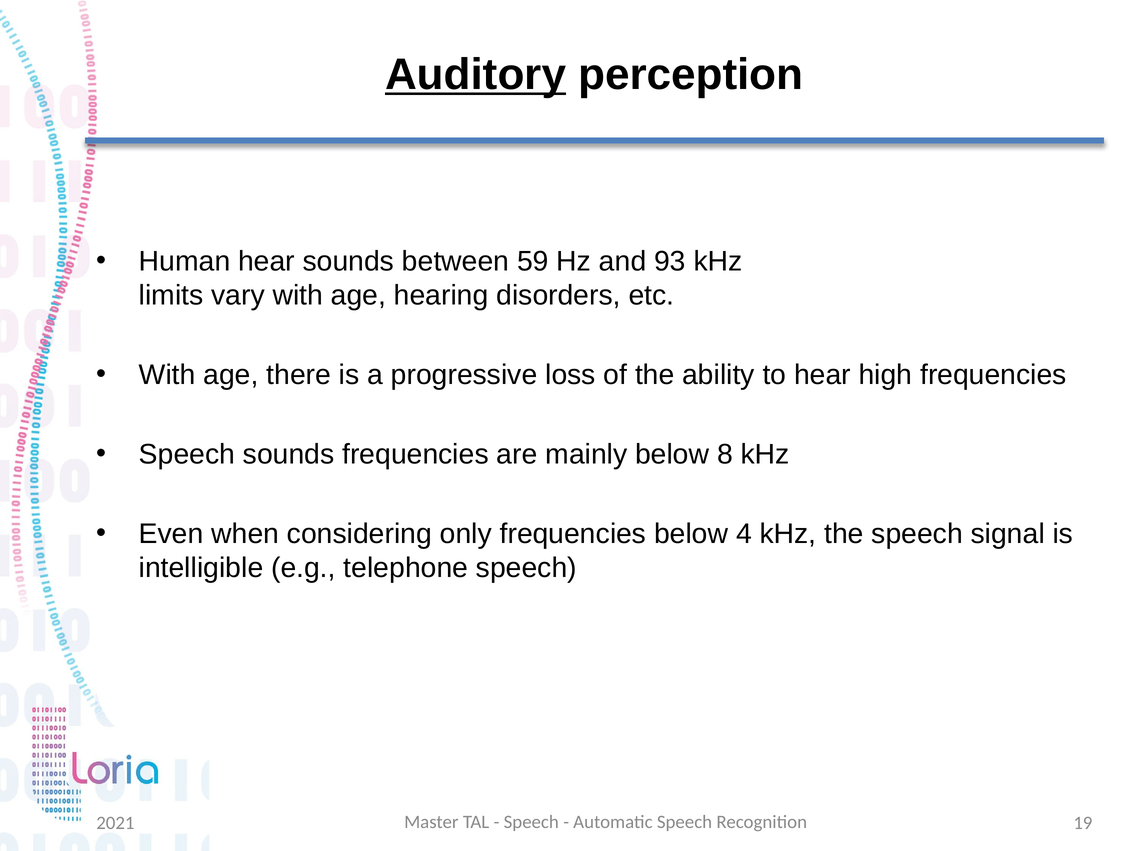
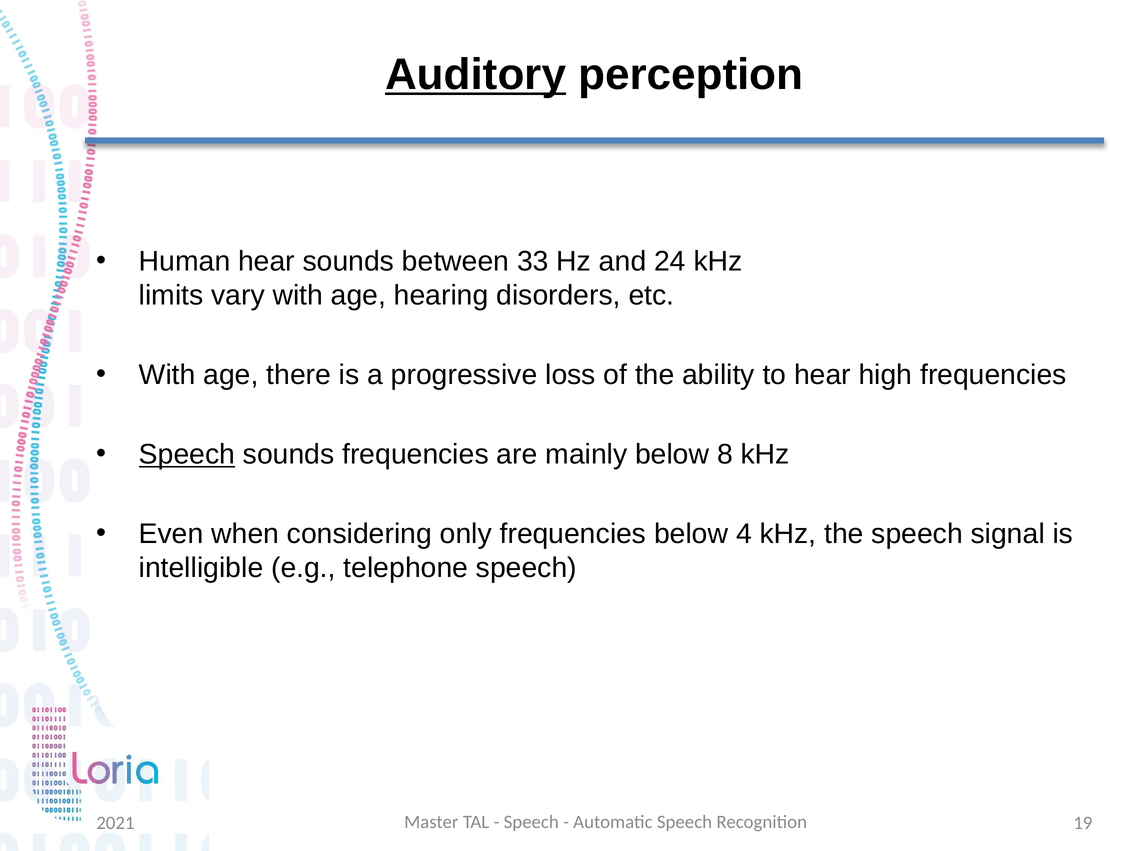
59: 59 -> 33
93: 93 -> 24
Speech at (187, 455) underline: none -> present
